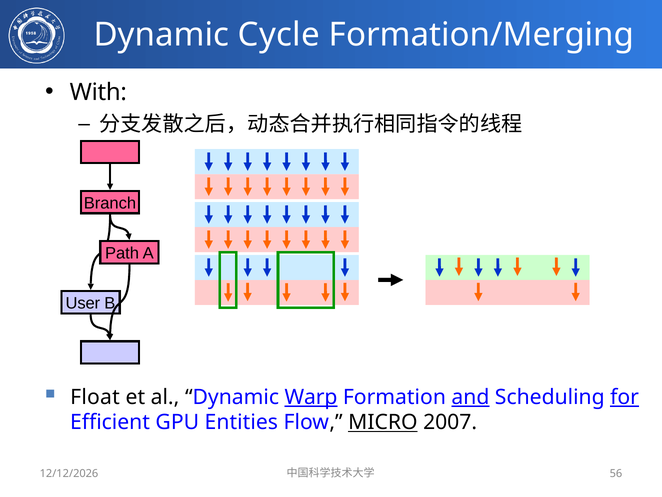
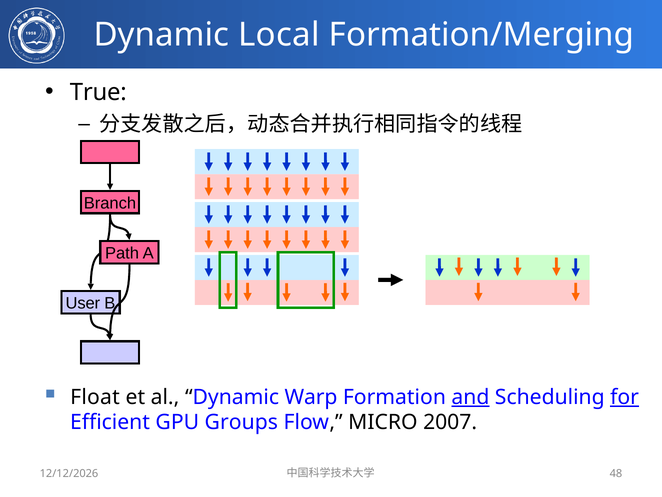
Cycle: Cycle -> Local
With: With -> True
Warp underline: present -> none
Entities: Entities -> Groups
MICRO underline: present -> none
56: 56 -> 48
